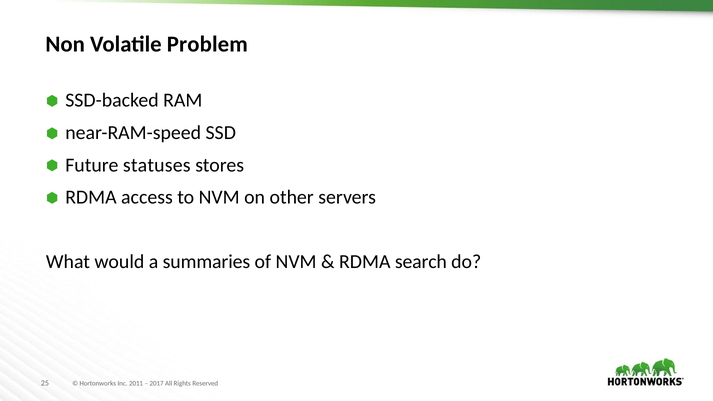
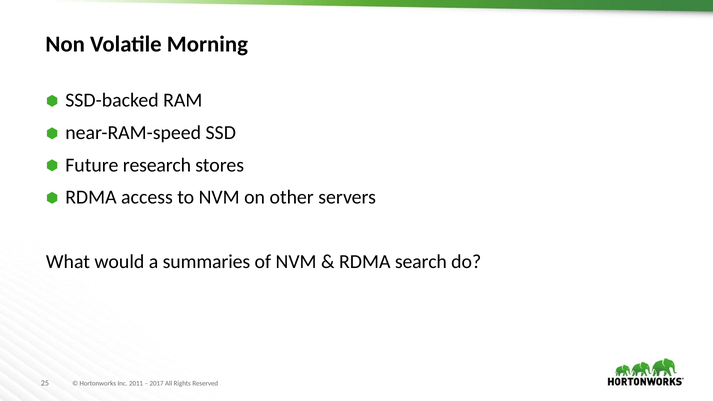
Problem: Problem -> Morning
statuses: statuses -> research
